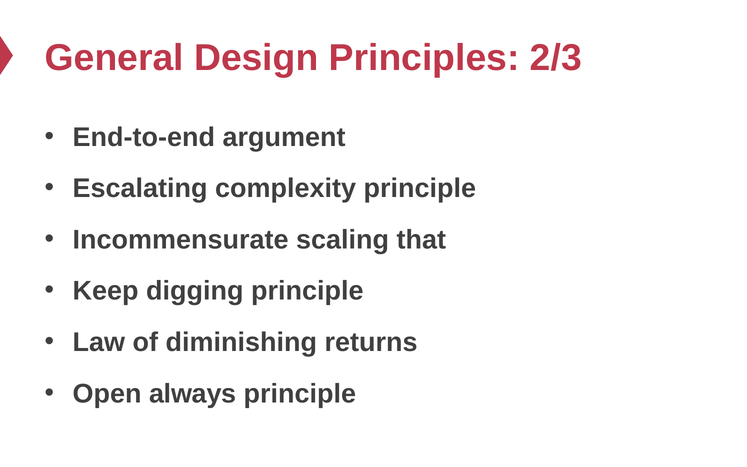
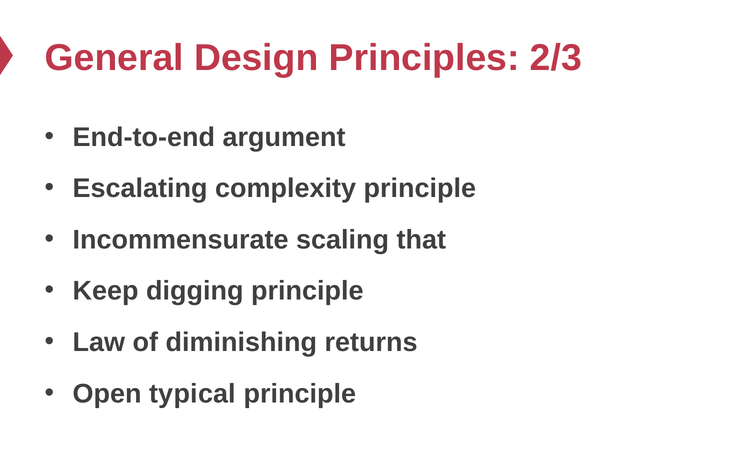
always: always -> typical
